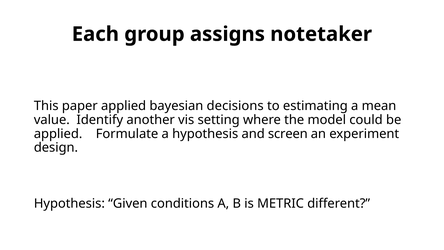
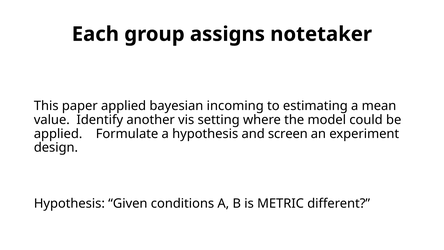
decisions: decisions -> incoming
